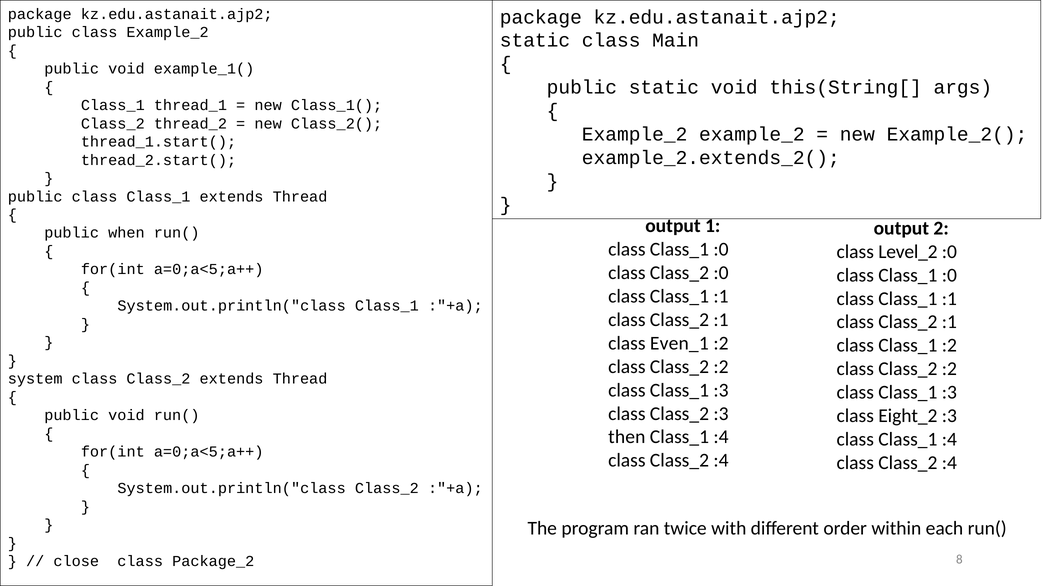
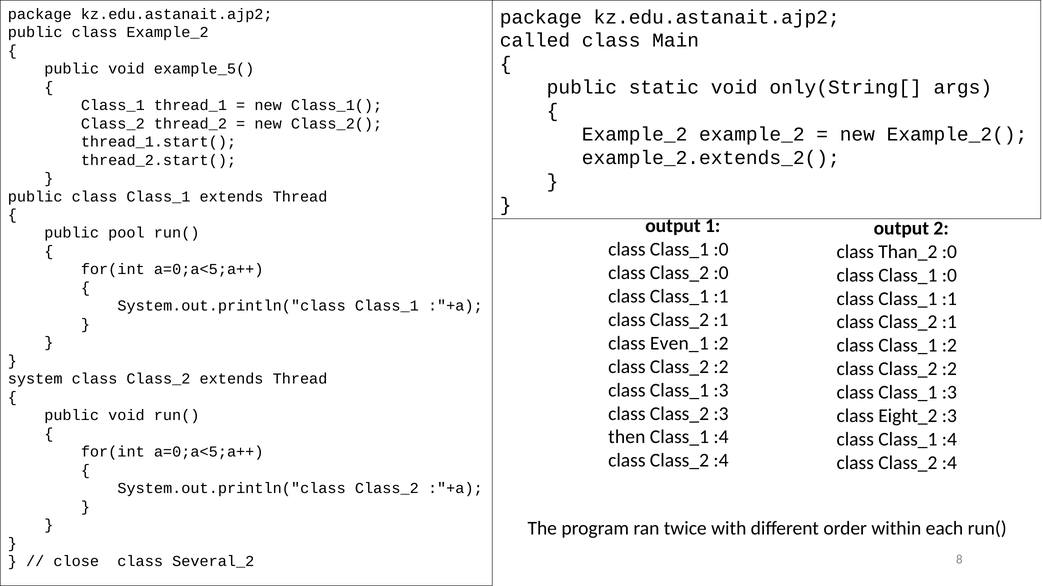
static at (535, 41): static -> called
example_1(: example_1( -> example_5(
this(String[: this(String[ -> only(String[
when: when -> pool
Level_2: Level_2 -> Than_2
Package_2: Package_2 -> Several_2
